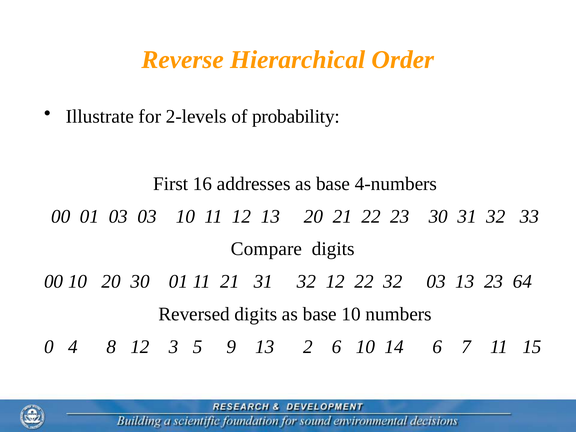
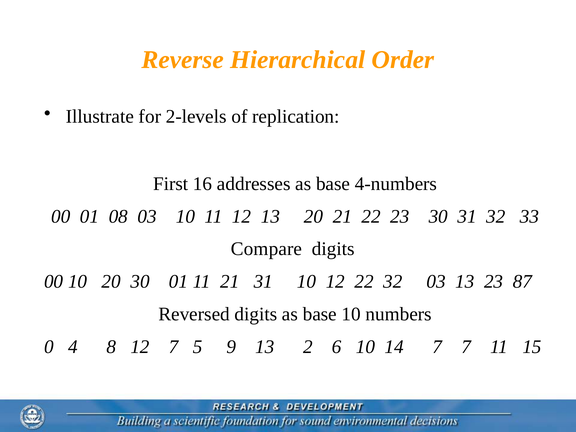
probability: probability -> replication
01 03: 03 -> 08
21 31 32: 32 -> 10
64: 64 -> 87
12 3: 3 -> 7
14 6: 6 -> 7
